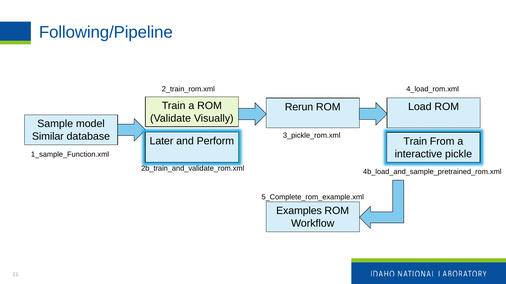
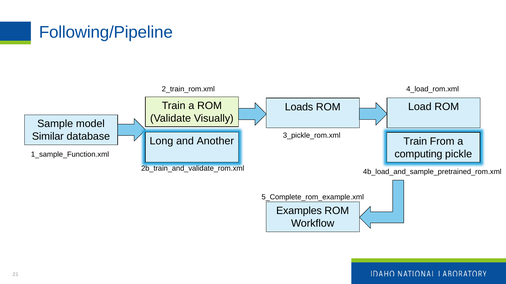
Rerun: Rerun -> Loads
Later: Later -> Long
Perform: Perform -> Another
interactive: interactive -> computing
